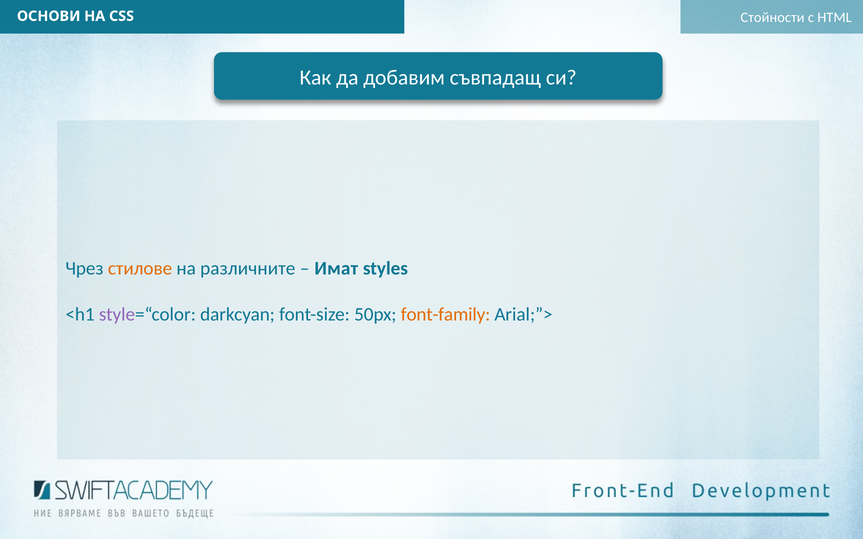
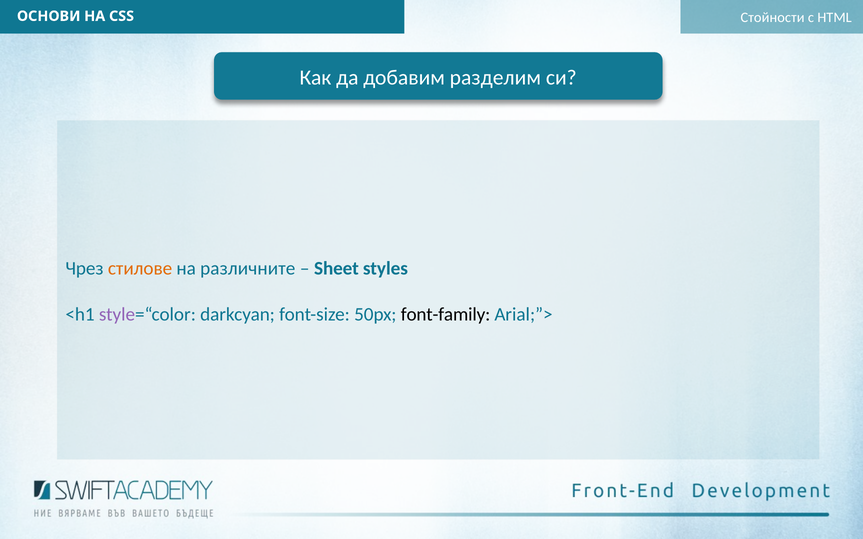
съвпадащ: съвпадащ -> разделим
Имат: Имат -> Sheet
font-family colour: orange -> black
